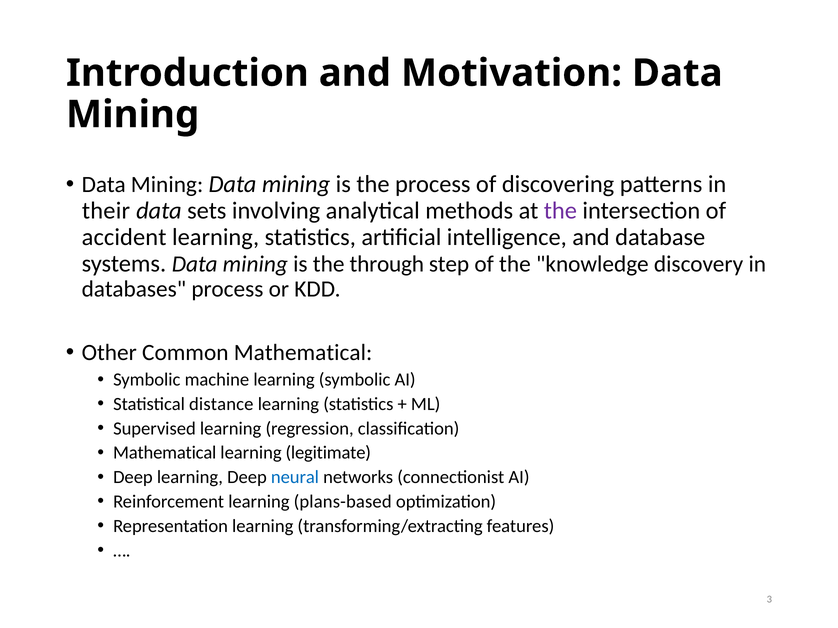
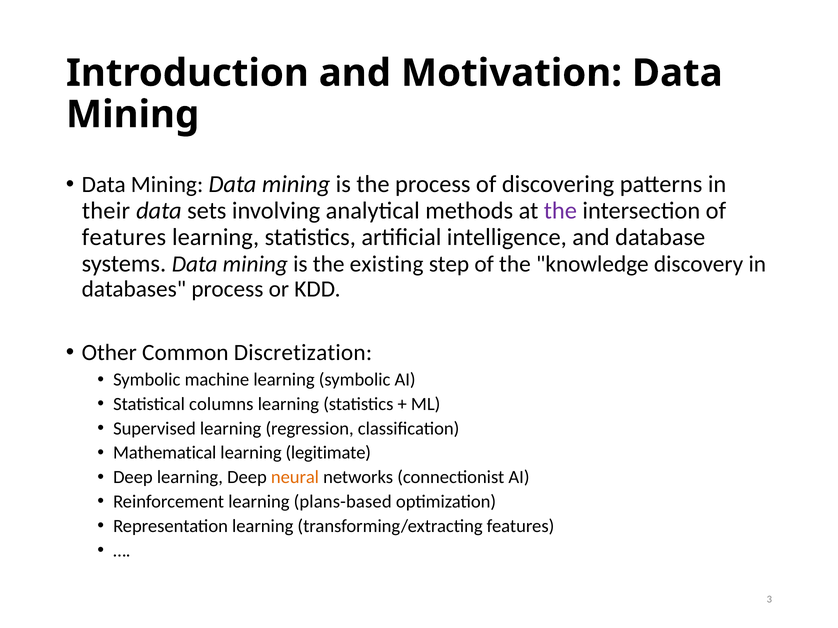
accident at (124, 237): accident -> features
through: through -> existing
Common Mathematical: Mathematical -> Discretization
distance: distance -> columns
neural colour: blue -> orange
